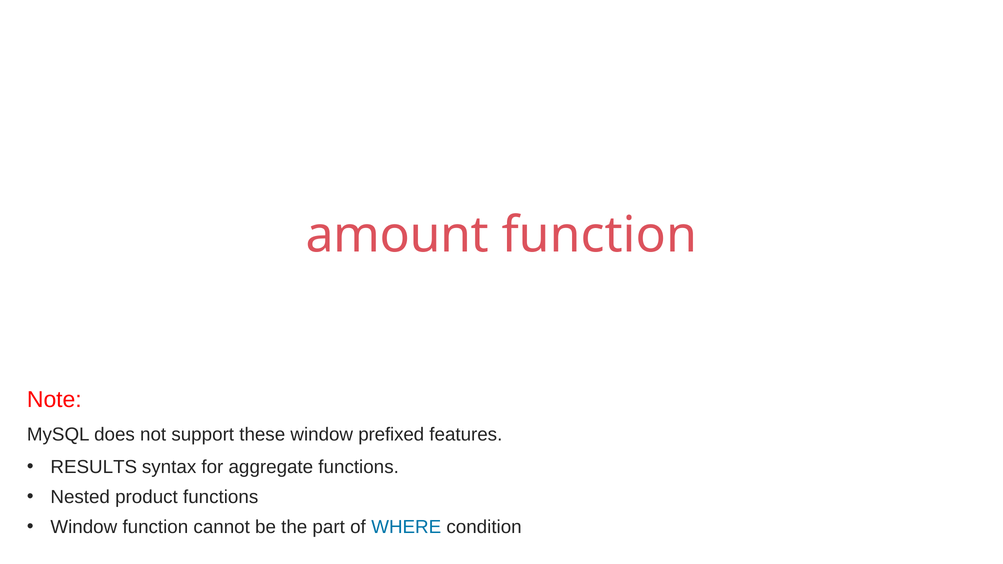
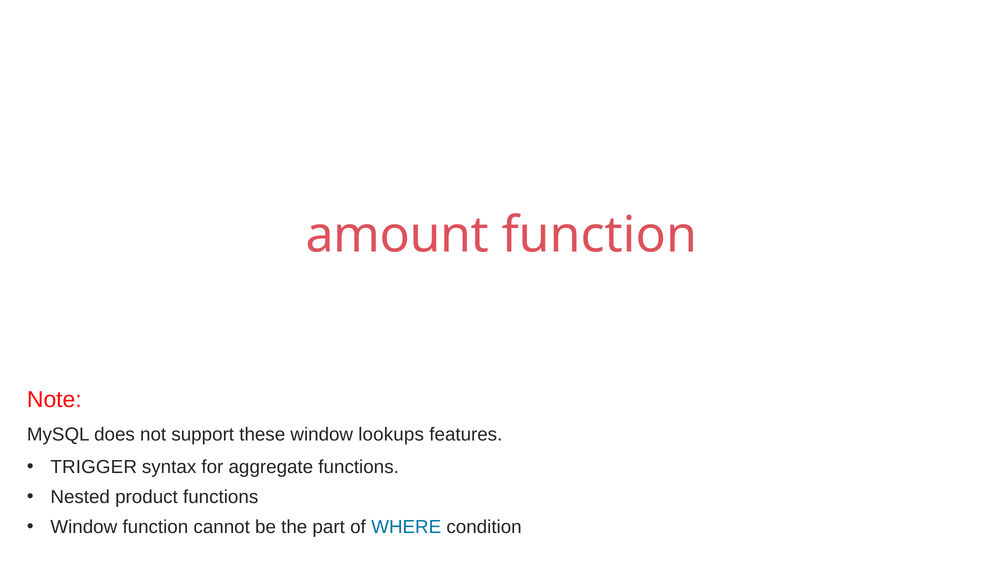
prefixed: prefixed -> lookups
RESULTS: RESULTS -> TRIGGER
